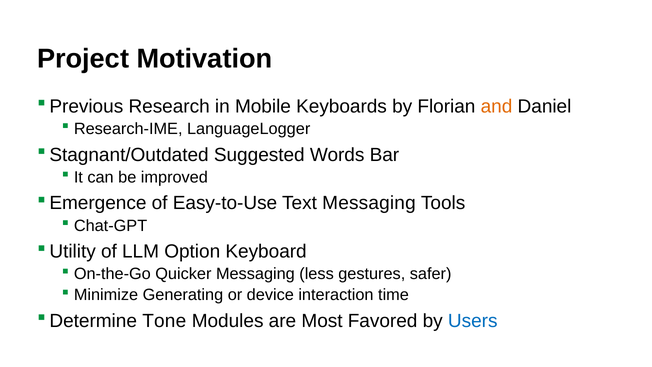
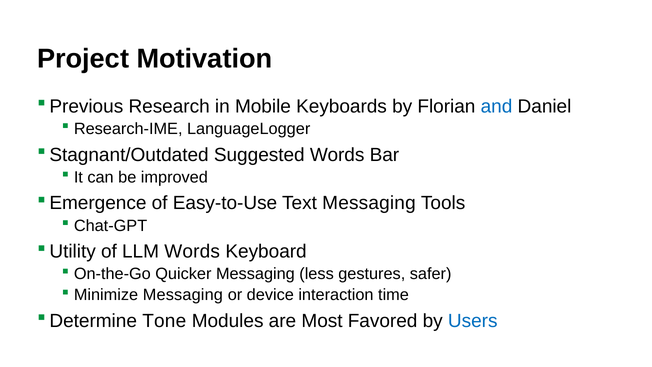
and colour: orange -> blue
LLM Option: Option -> Words
Minimize Generating: Generating -> Messaging
